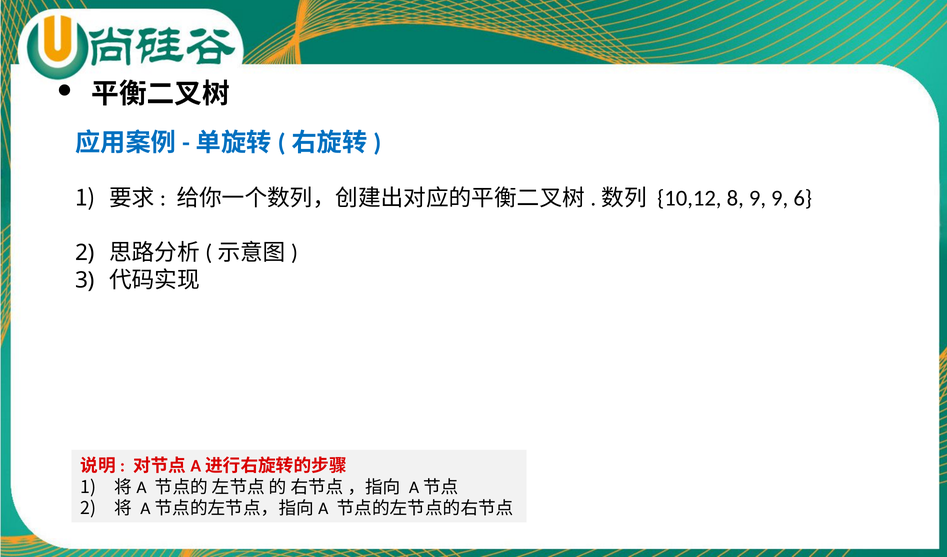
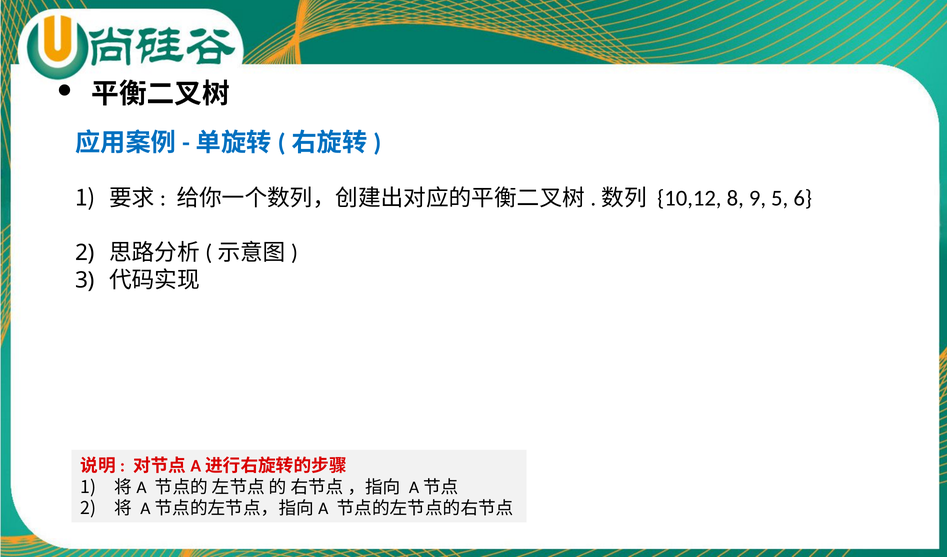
9 9: 9 -> 5
